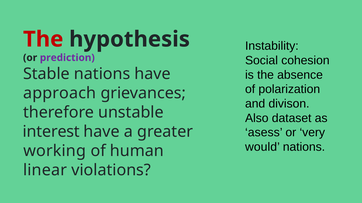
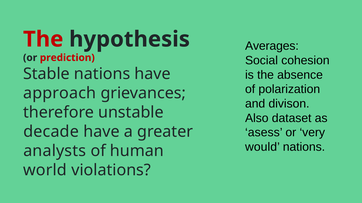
Instability: Instability -> Averages
prediction colour: purple -> red
interest: interest -> decade
working: working -> analysts
linear: linear -> world
